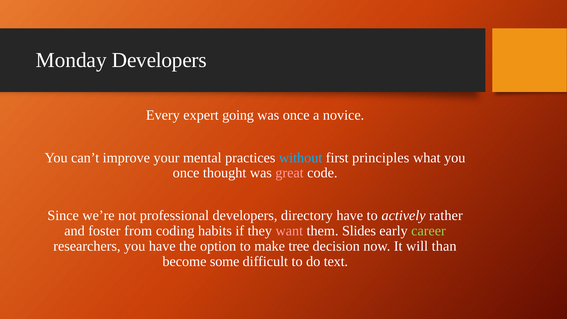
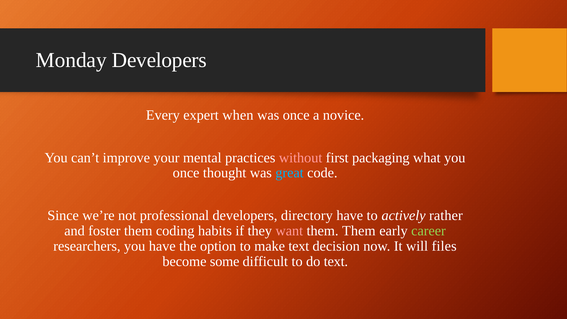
going: going -> when
without colour: light blue -> pink
principles: principles -> packaging
great colour: pink -> light blue
foster from: from -> them
them Slides: Slides -> Them
make tree: tree -> text
than: than -> files
